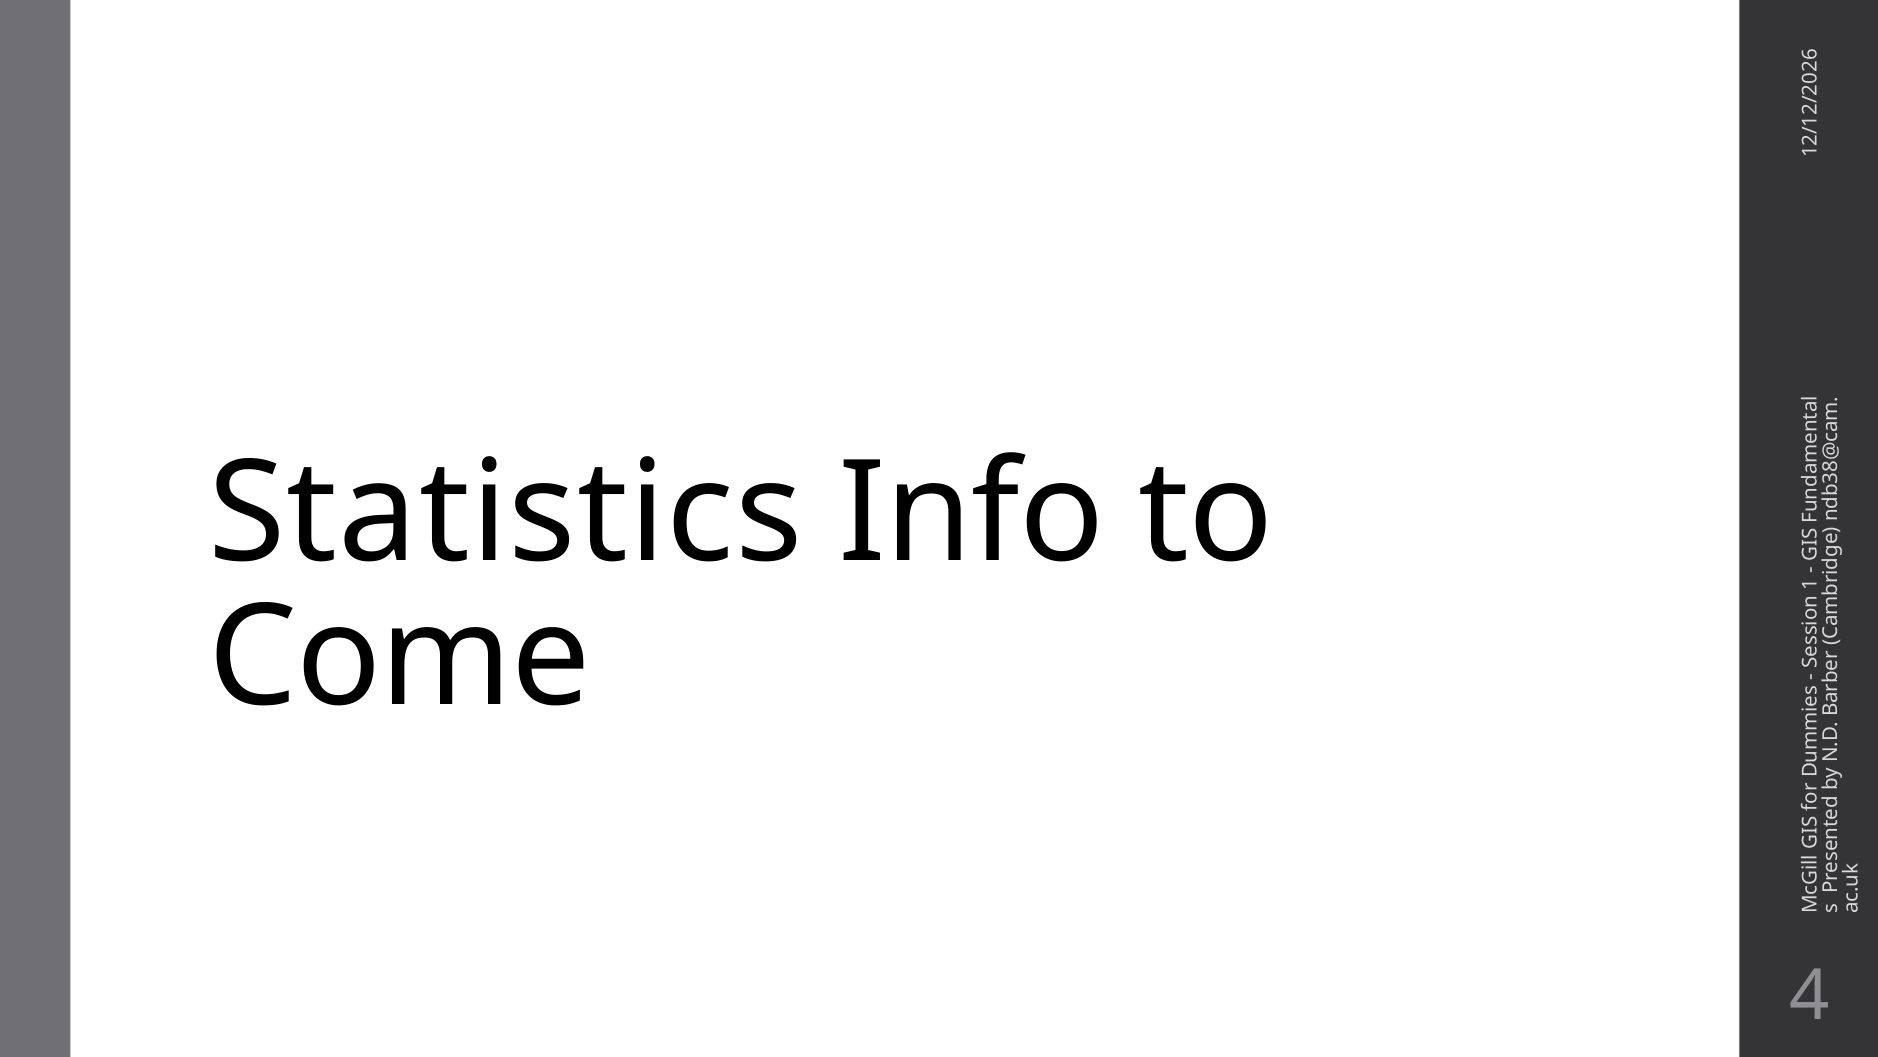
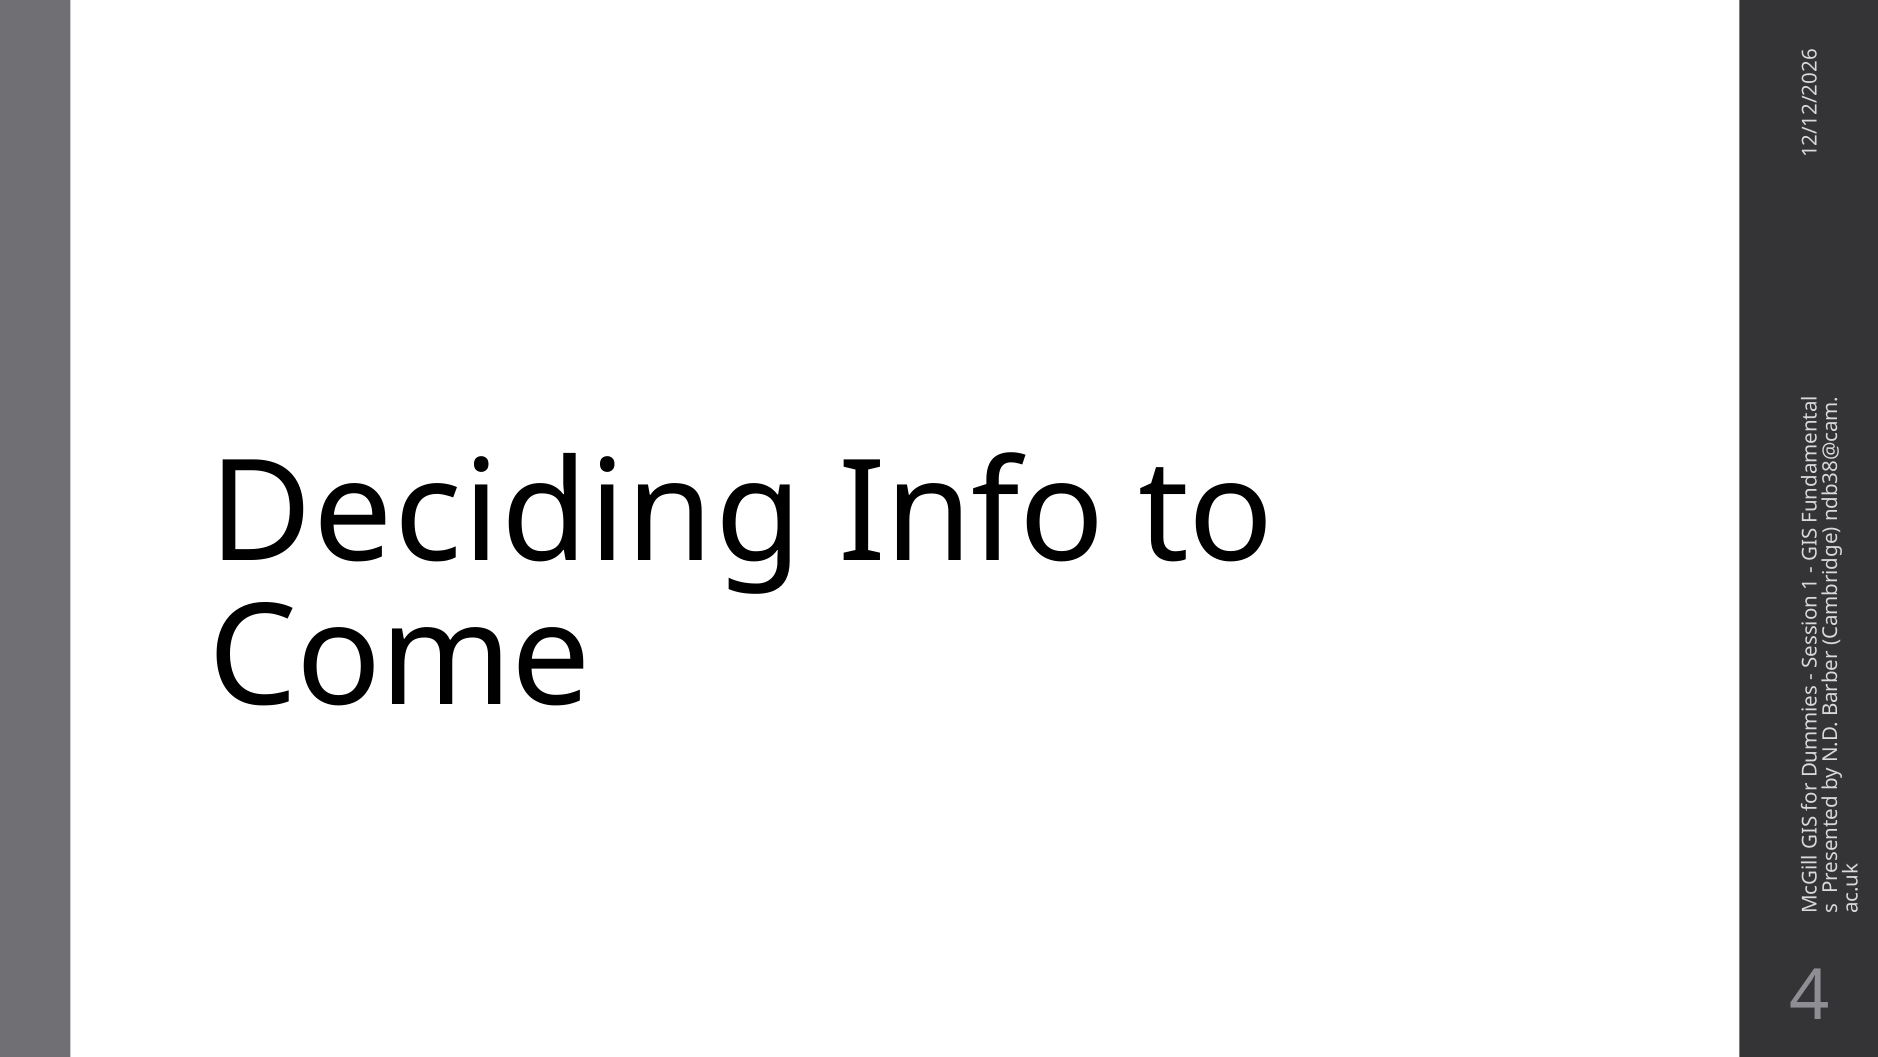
Statistics: Statistics -> Deciding
